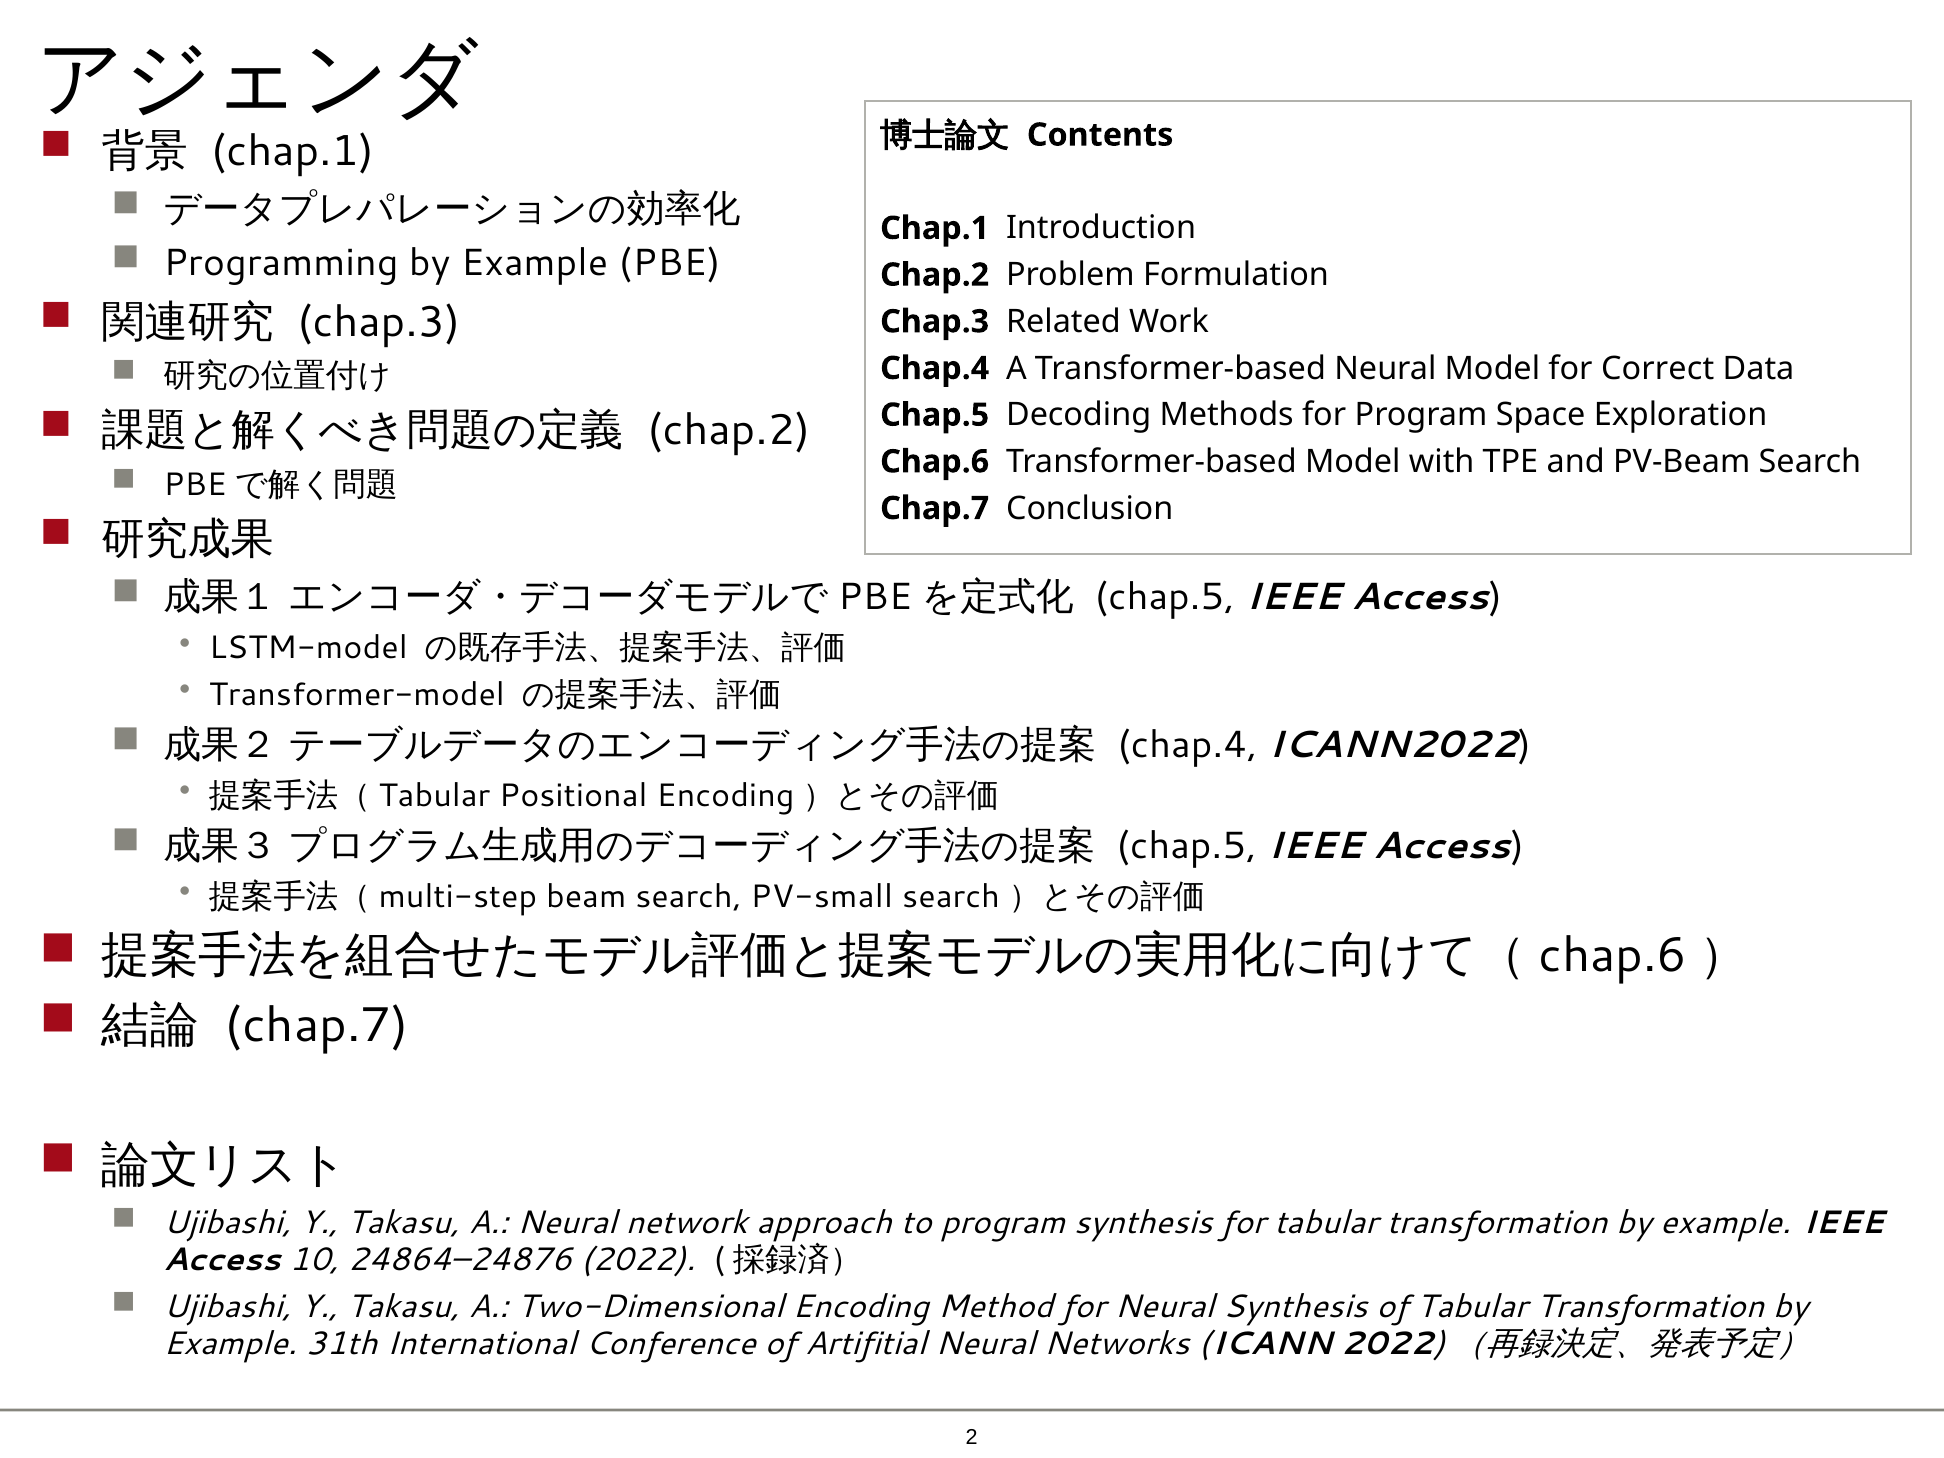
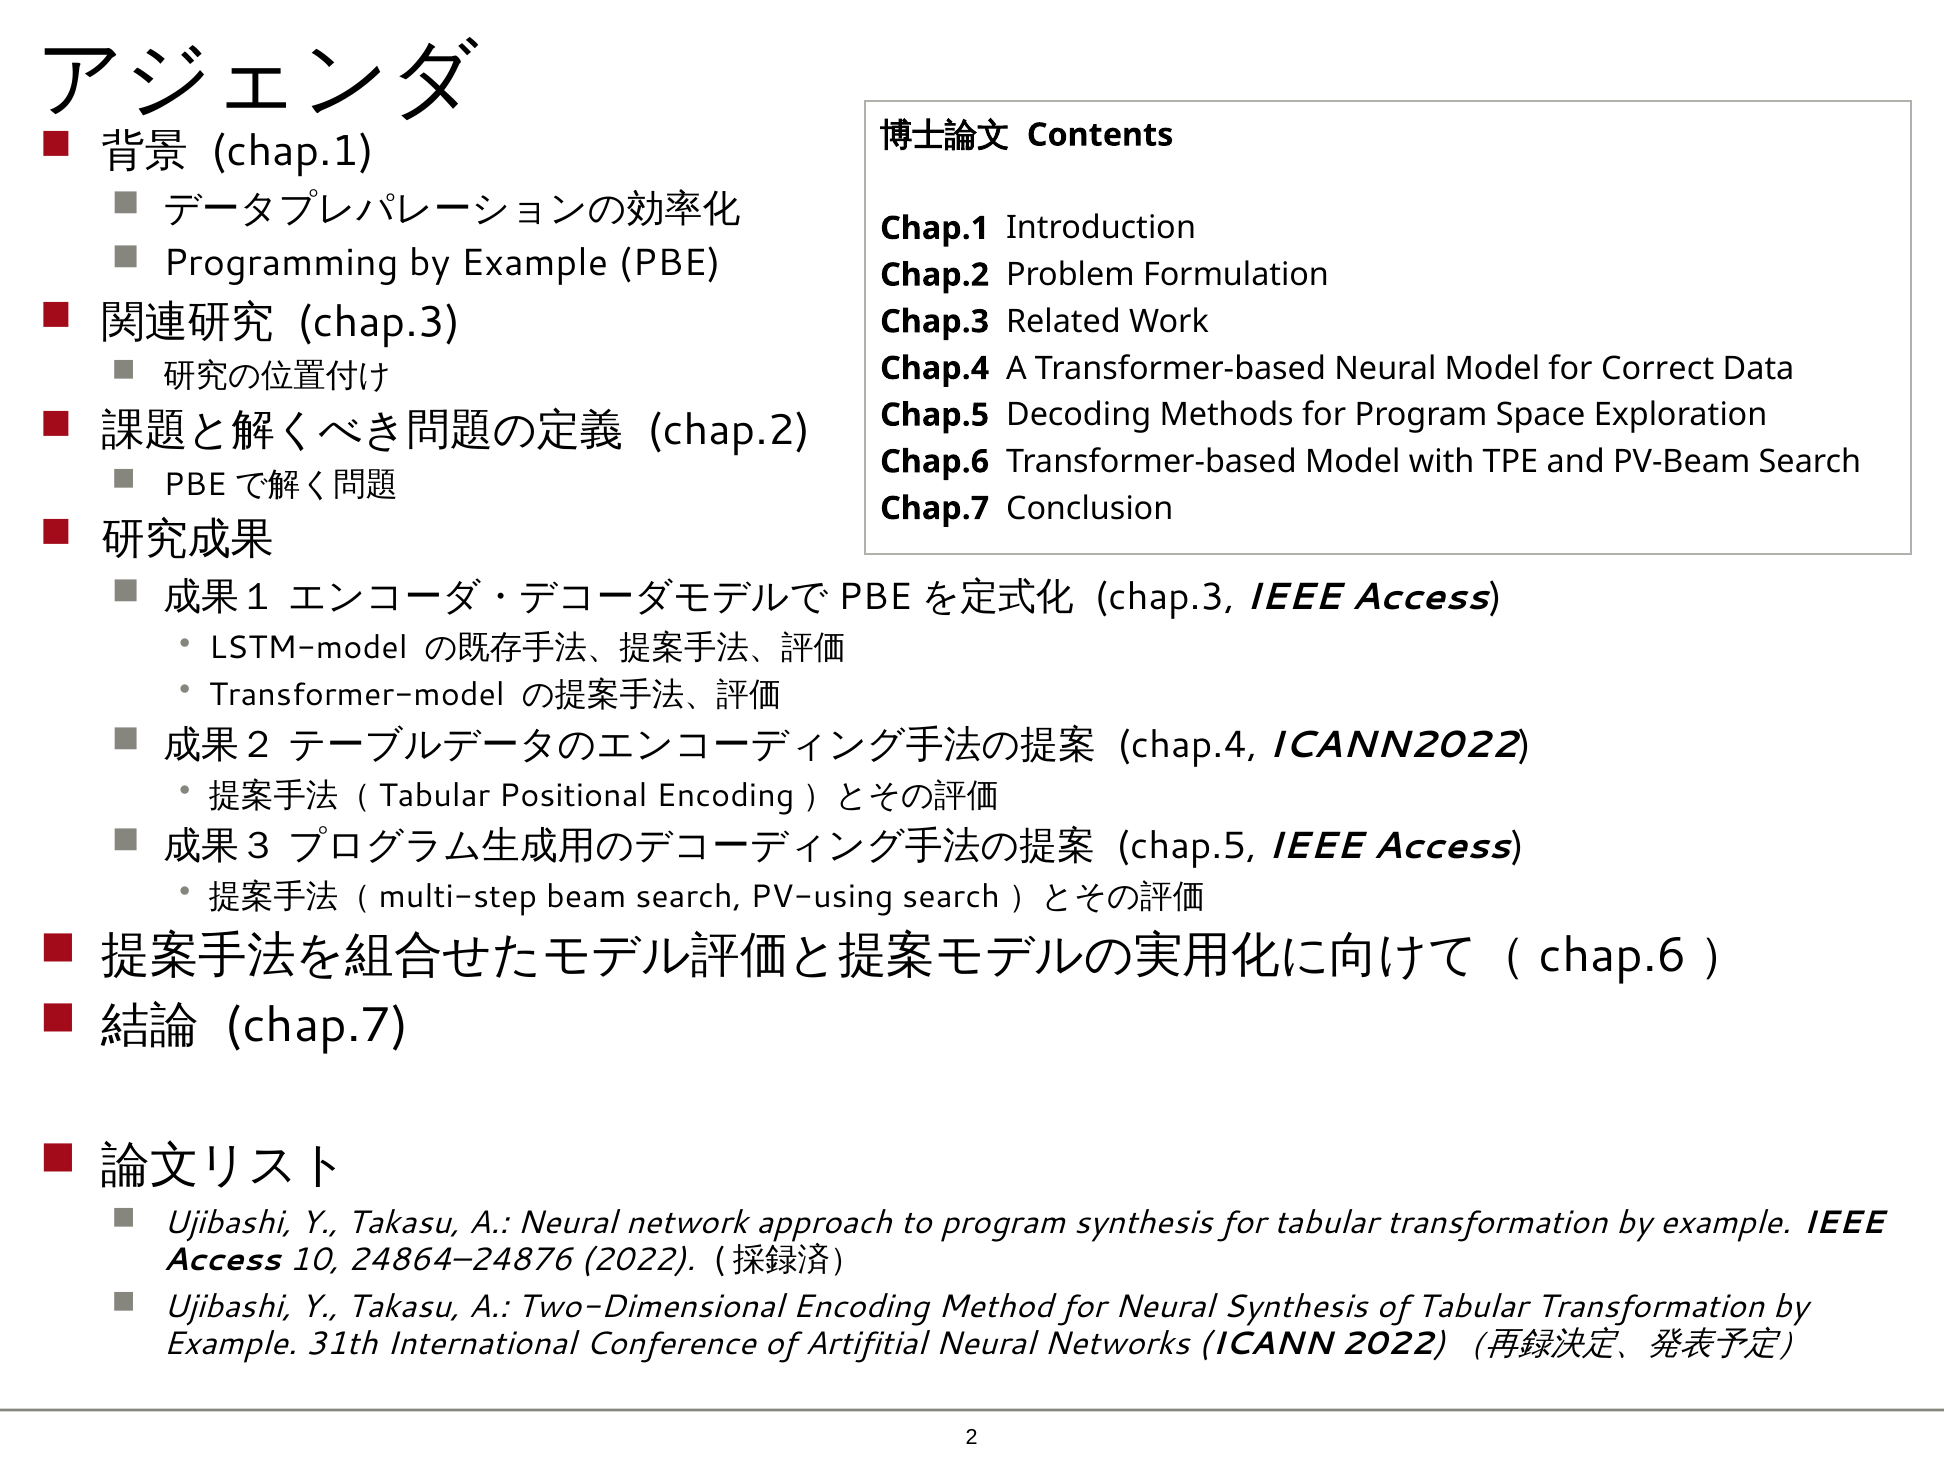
chap.5 at (1165, 598): chap.5 -> chap.3
PV-small: PV-small -> PV-using
